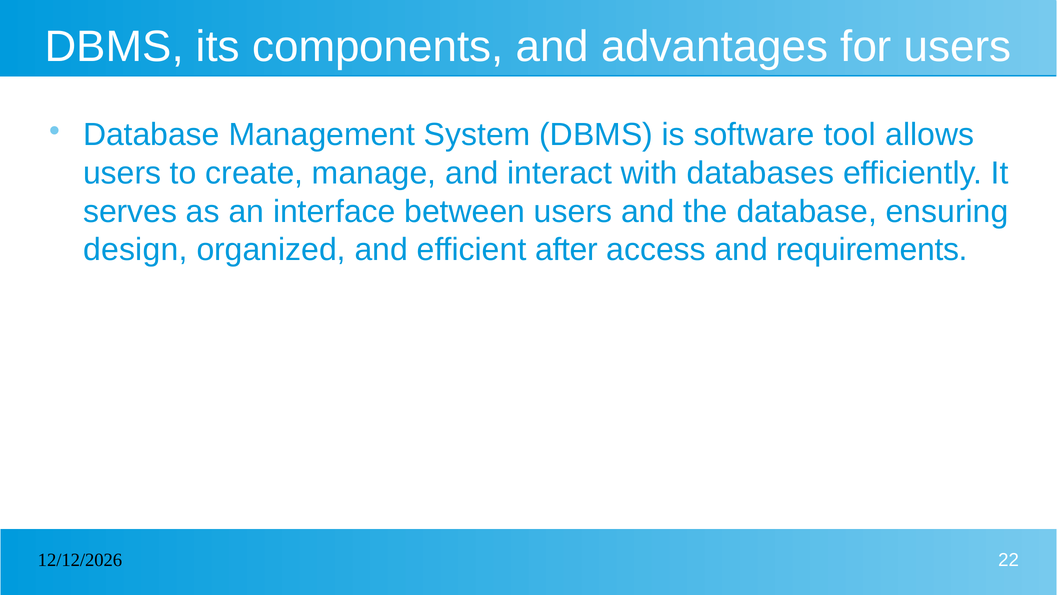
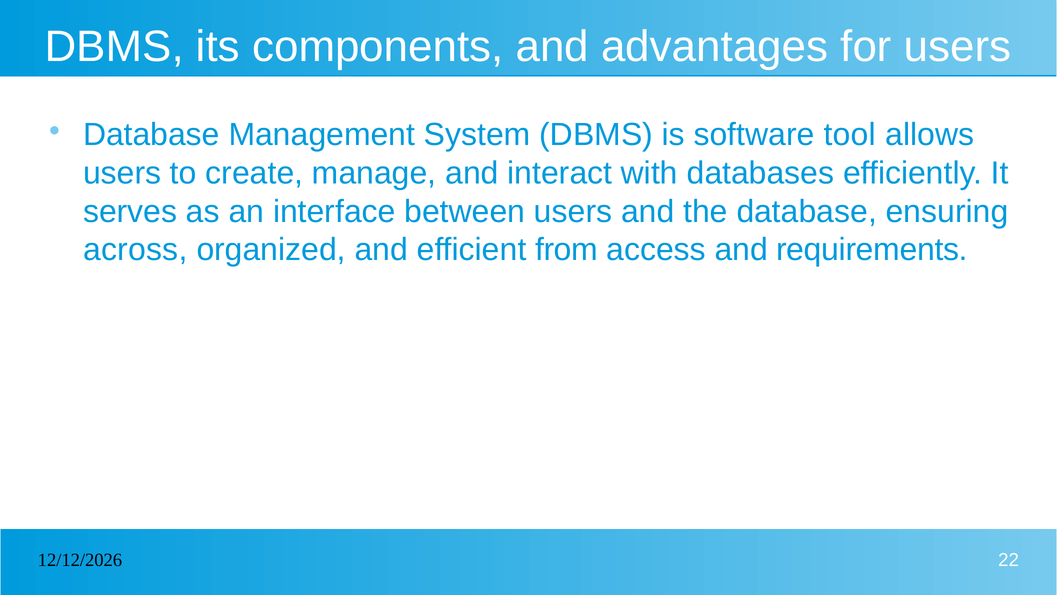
design: design -> across
after: after -> from
